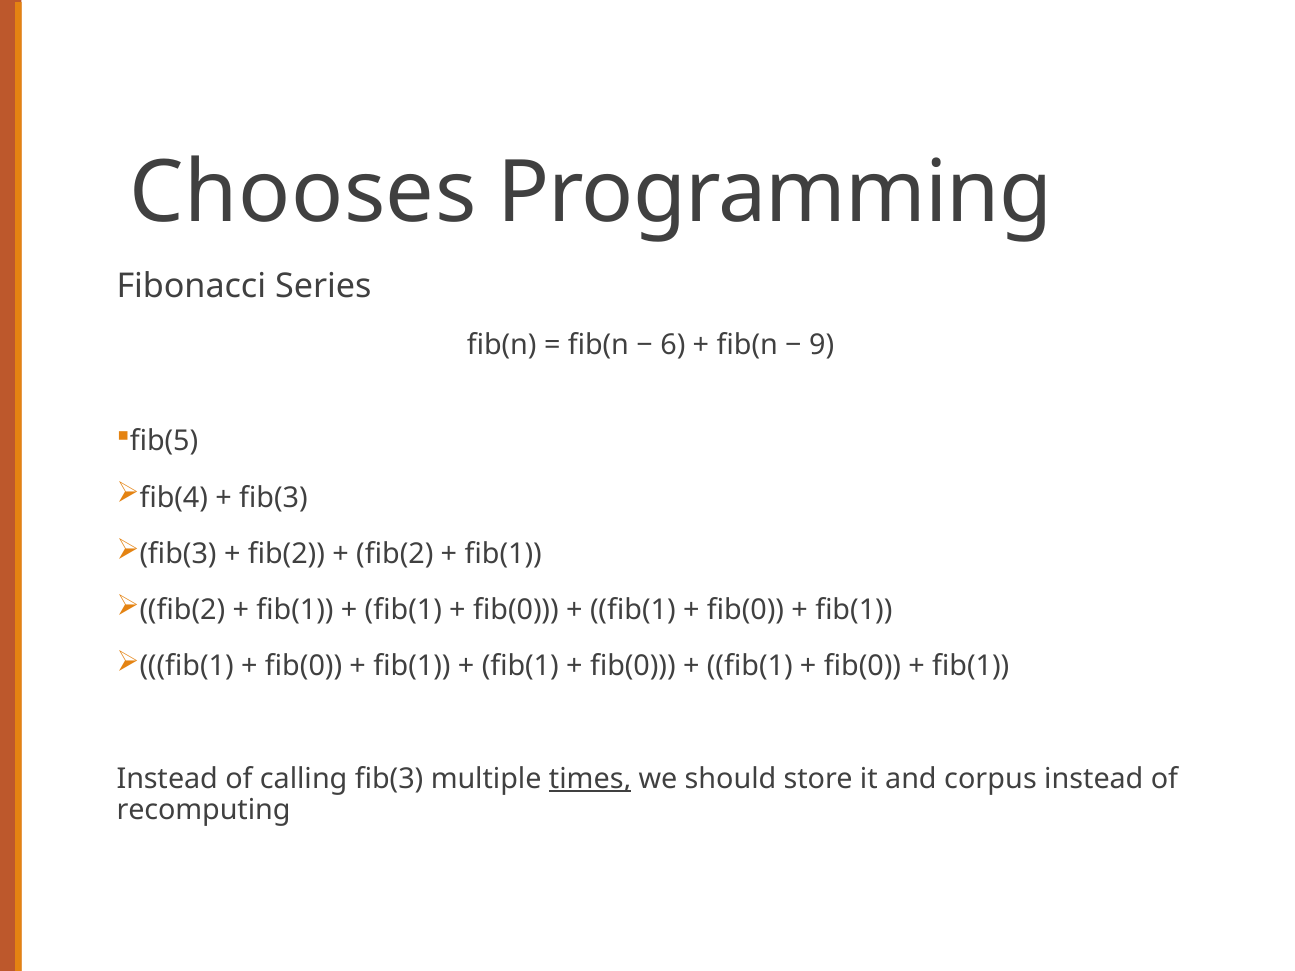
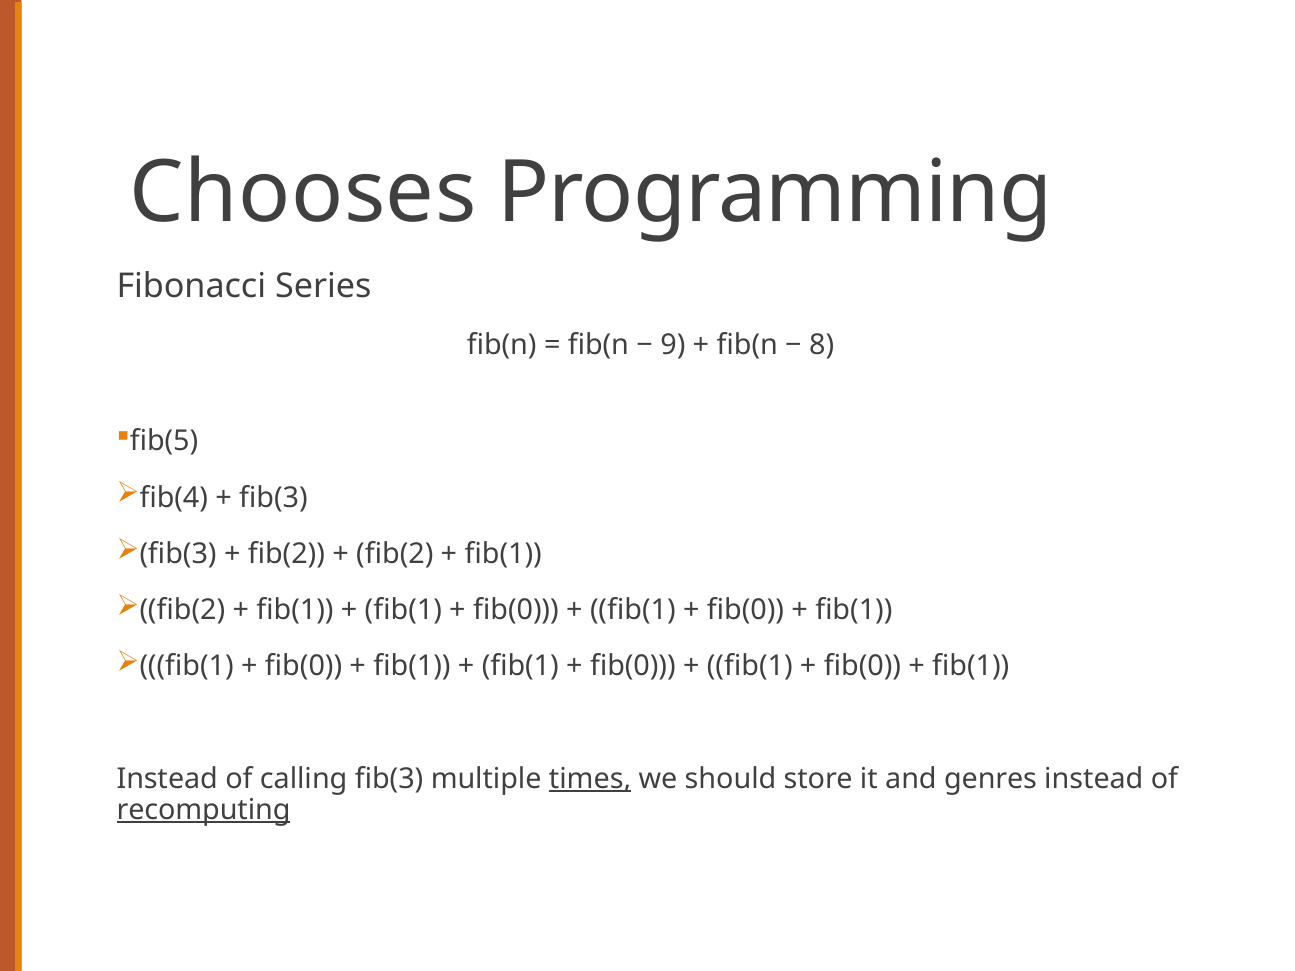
6: 6 -> 9
9: 9 -> 8
corpus: corpus -> genres
recomputing underline: none -> present
